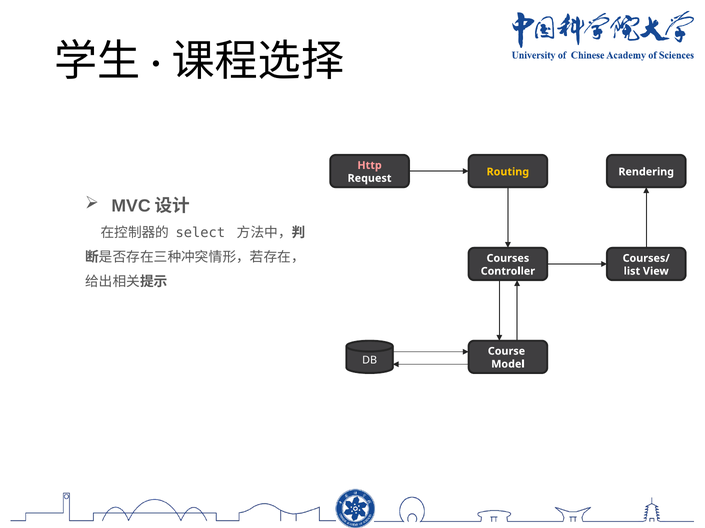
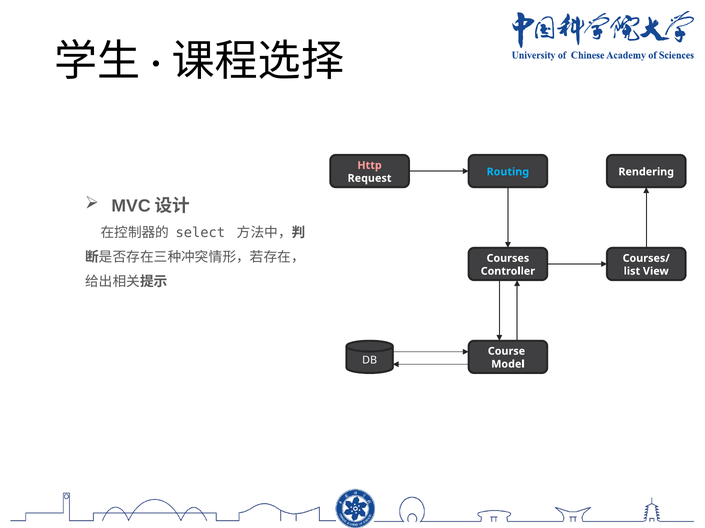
Routing colour: yellow -> light blue
